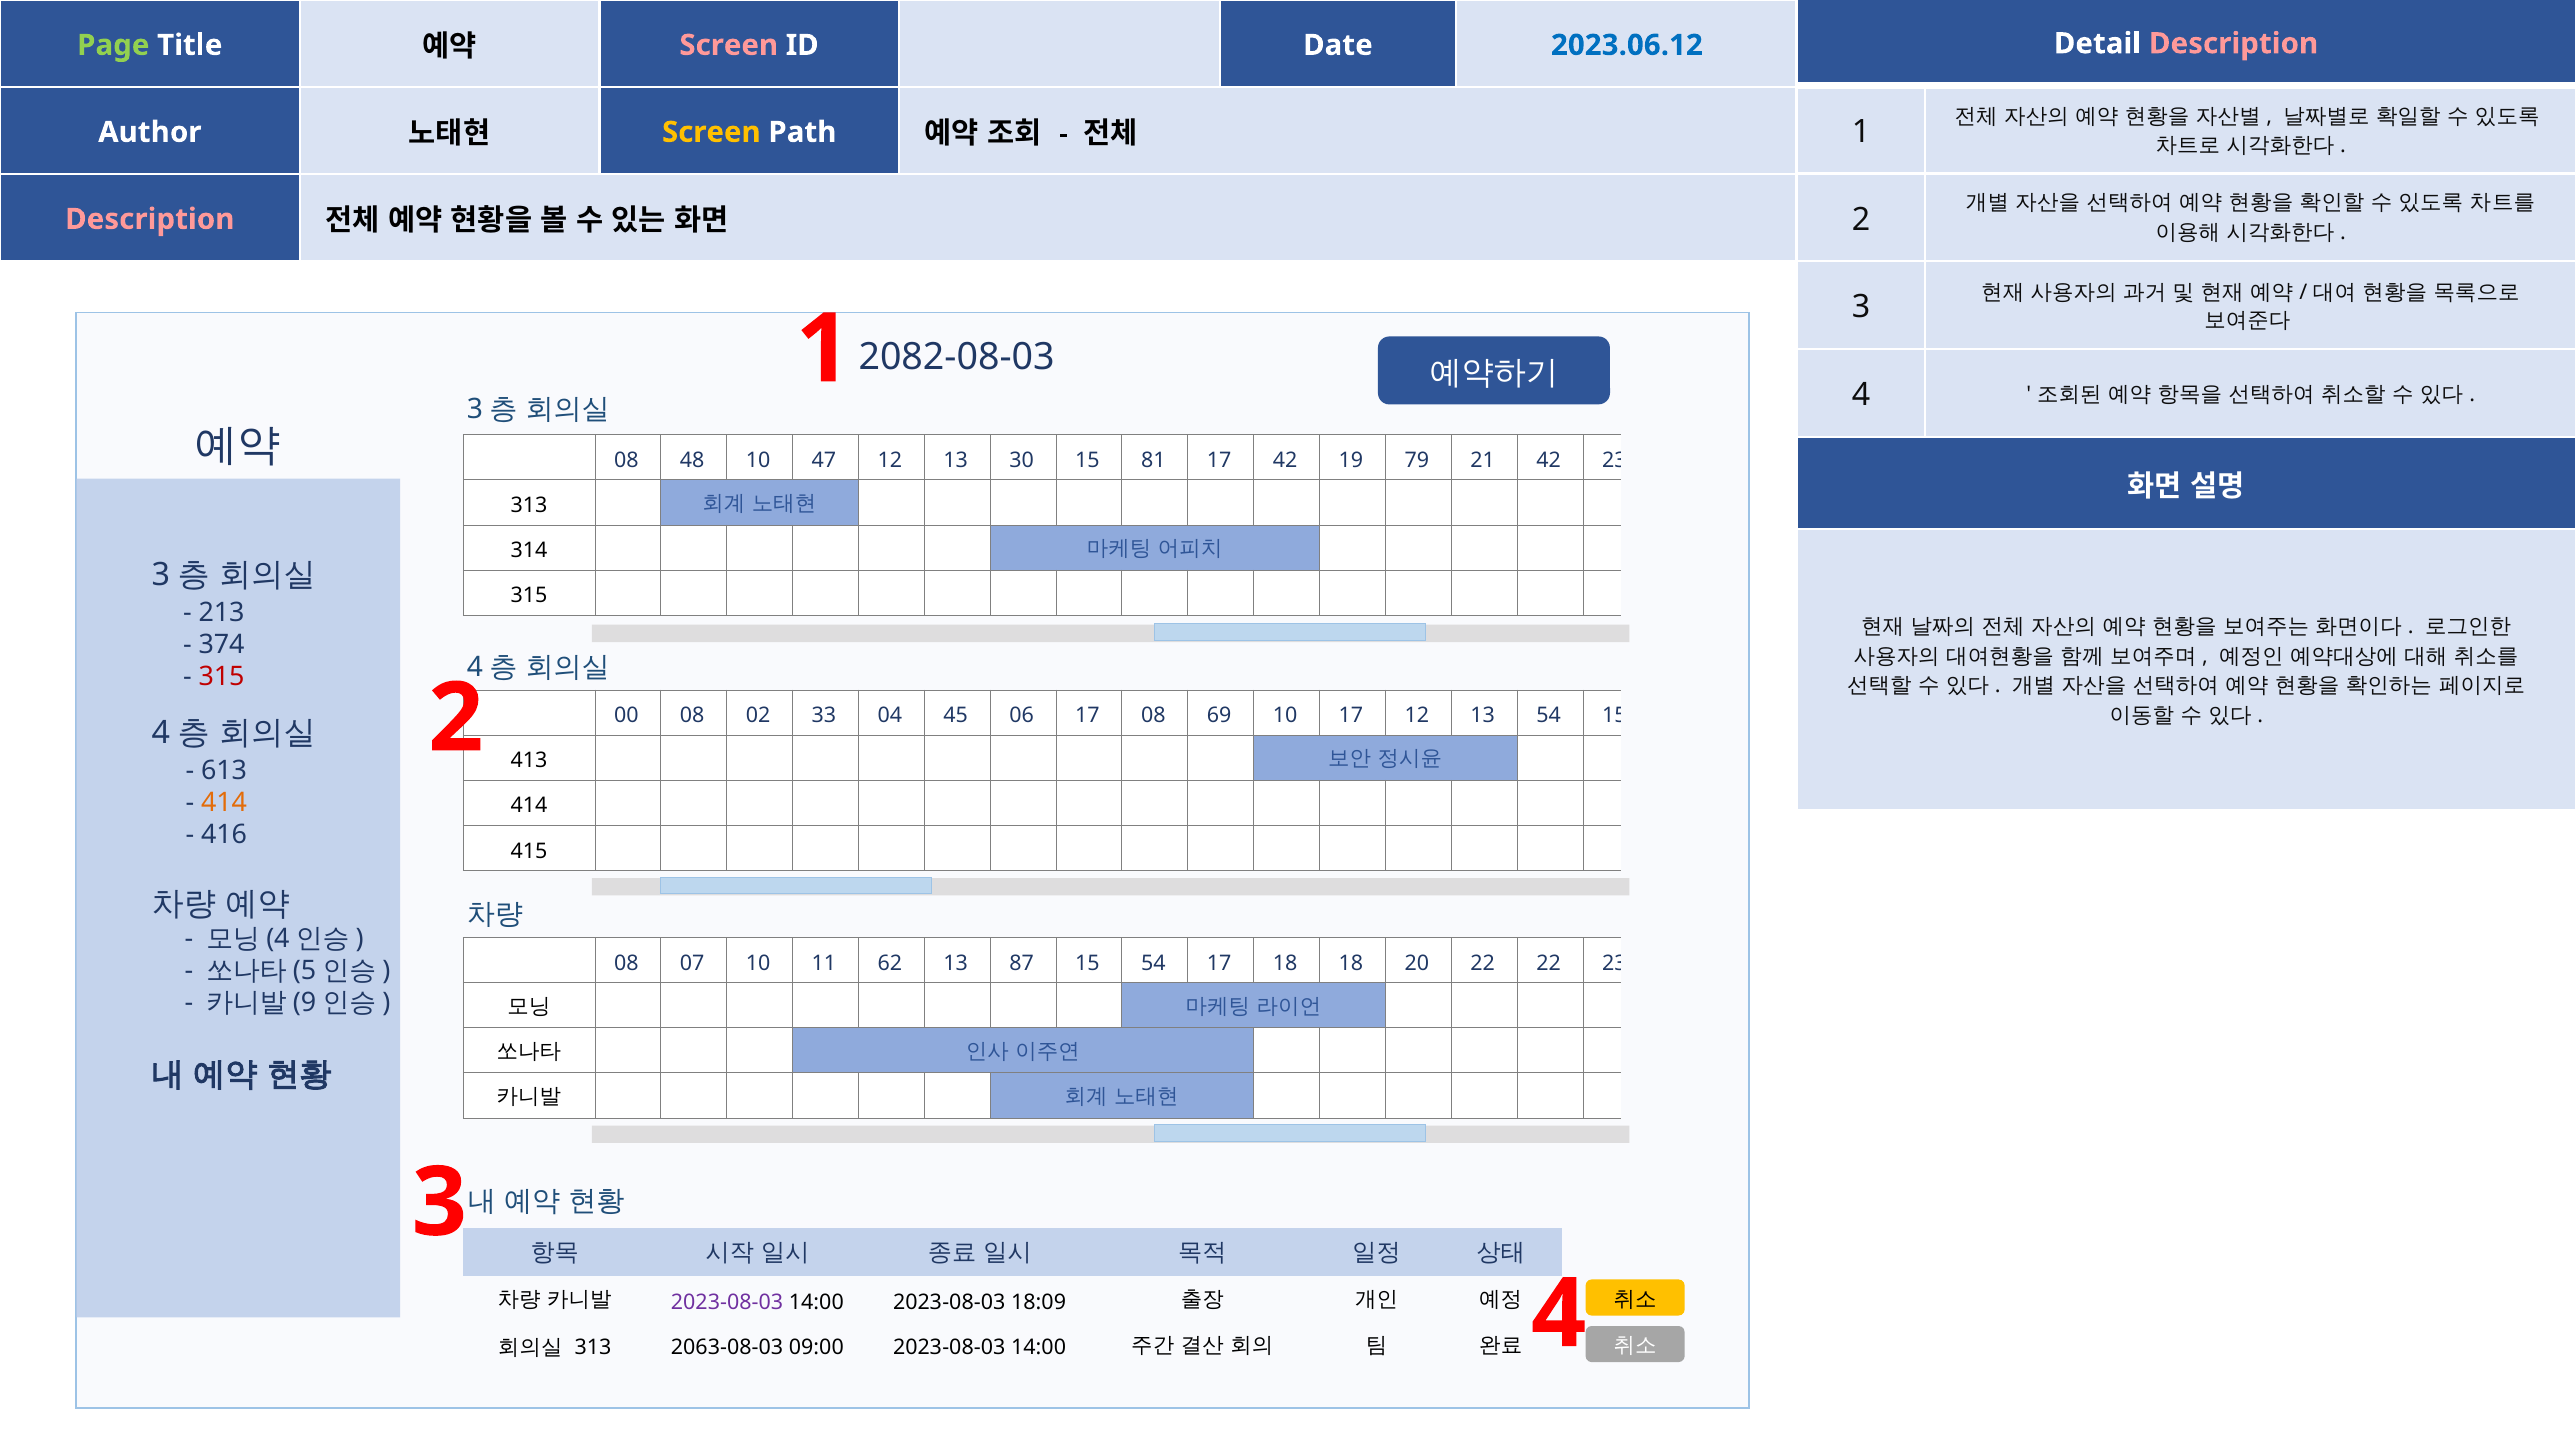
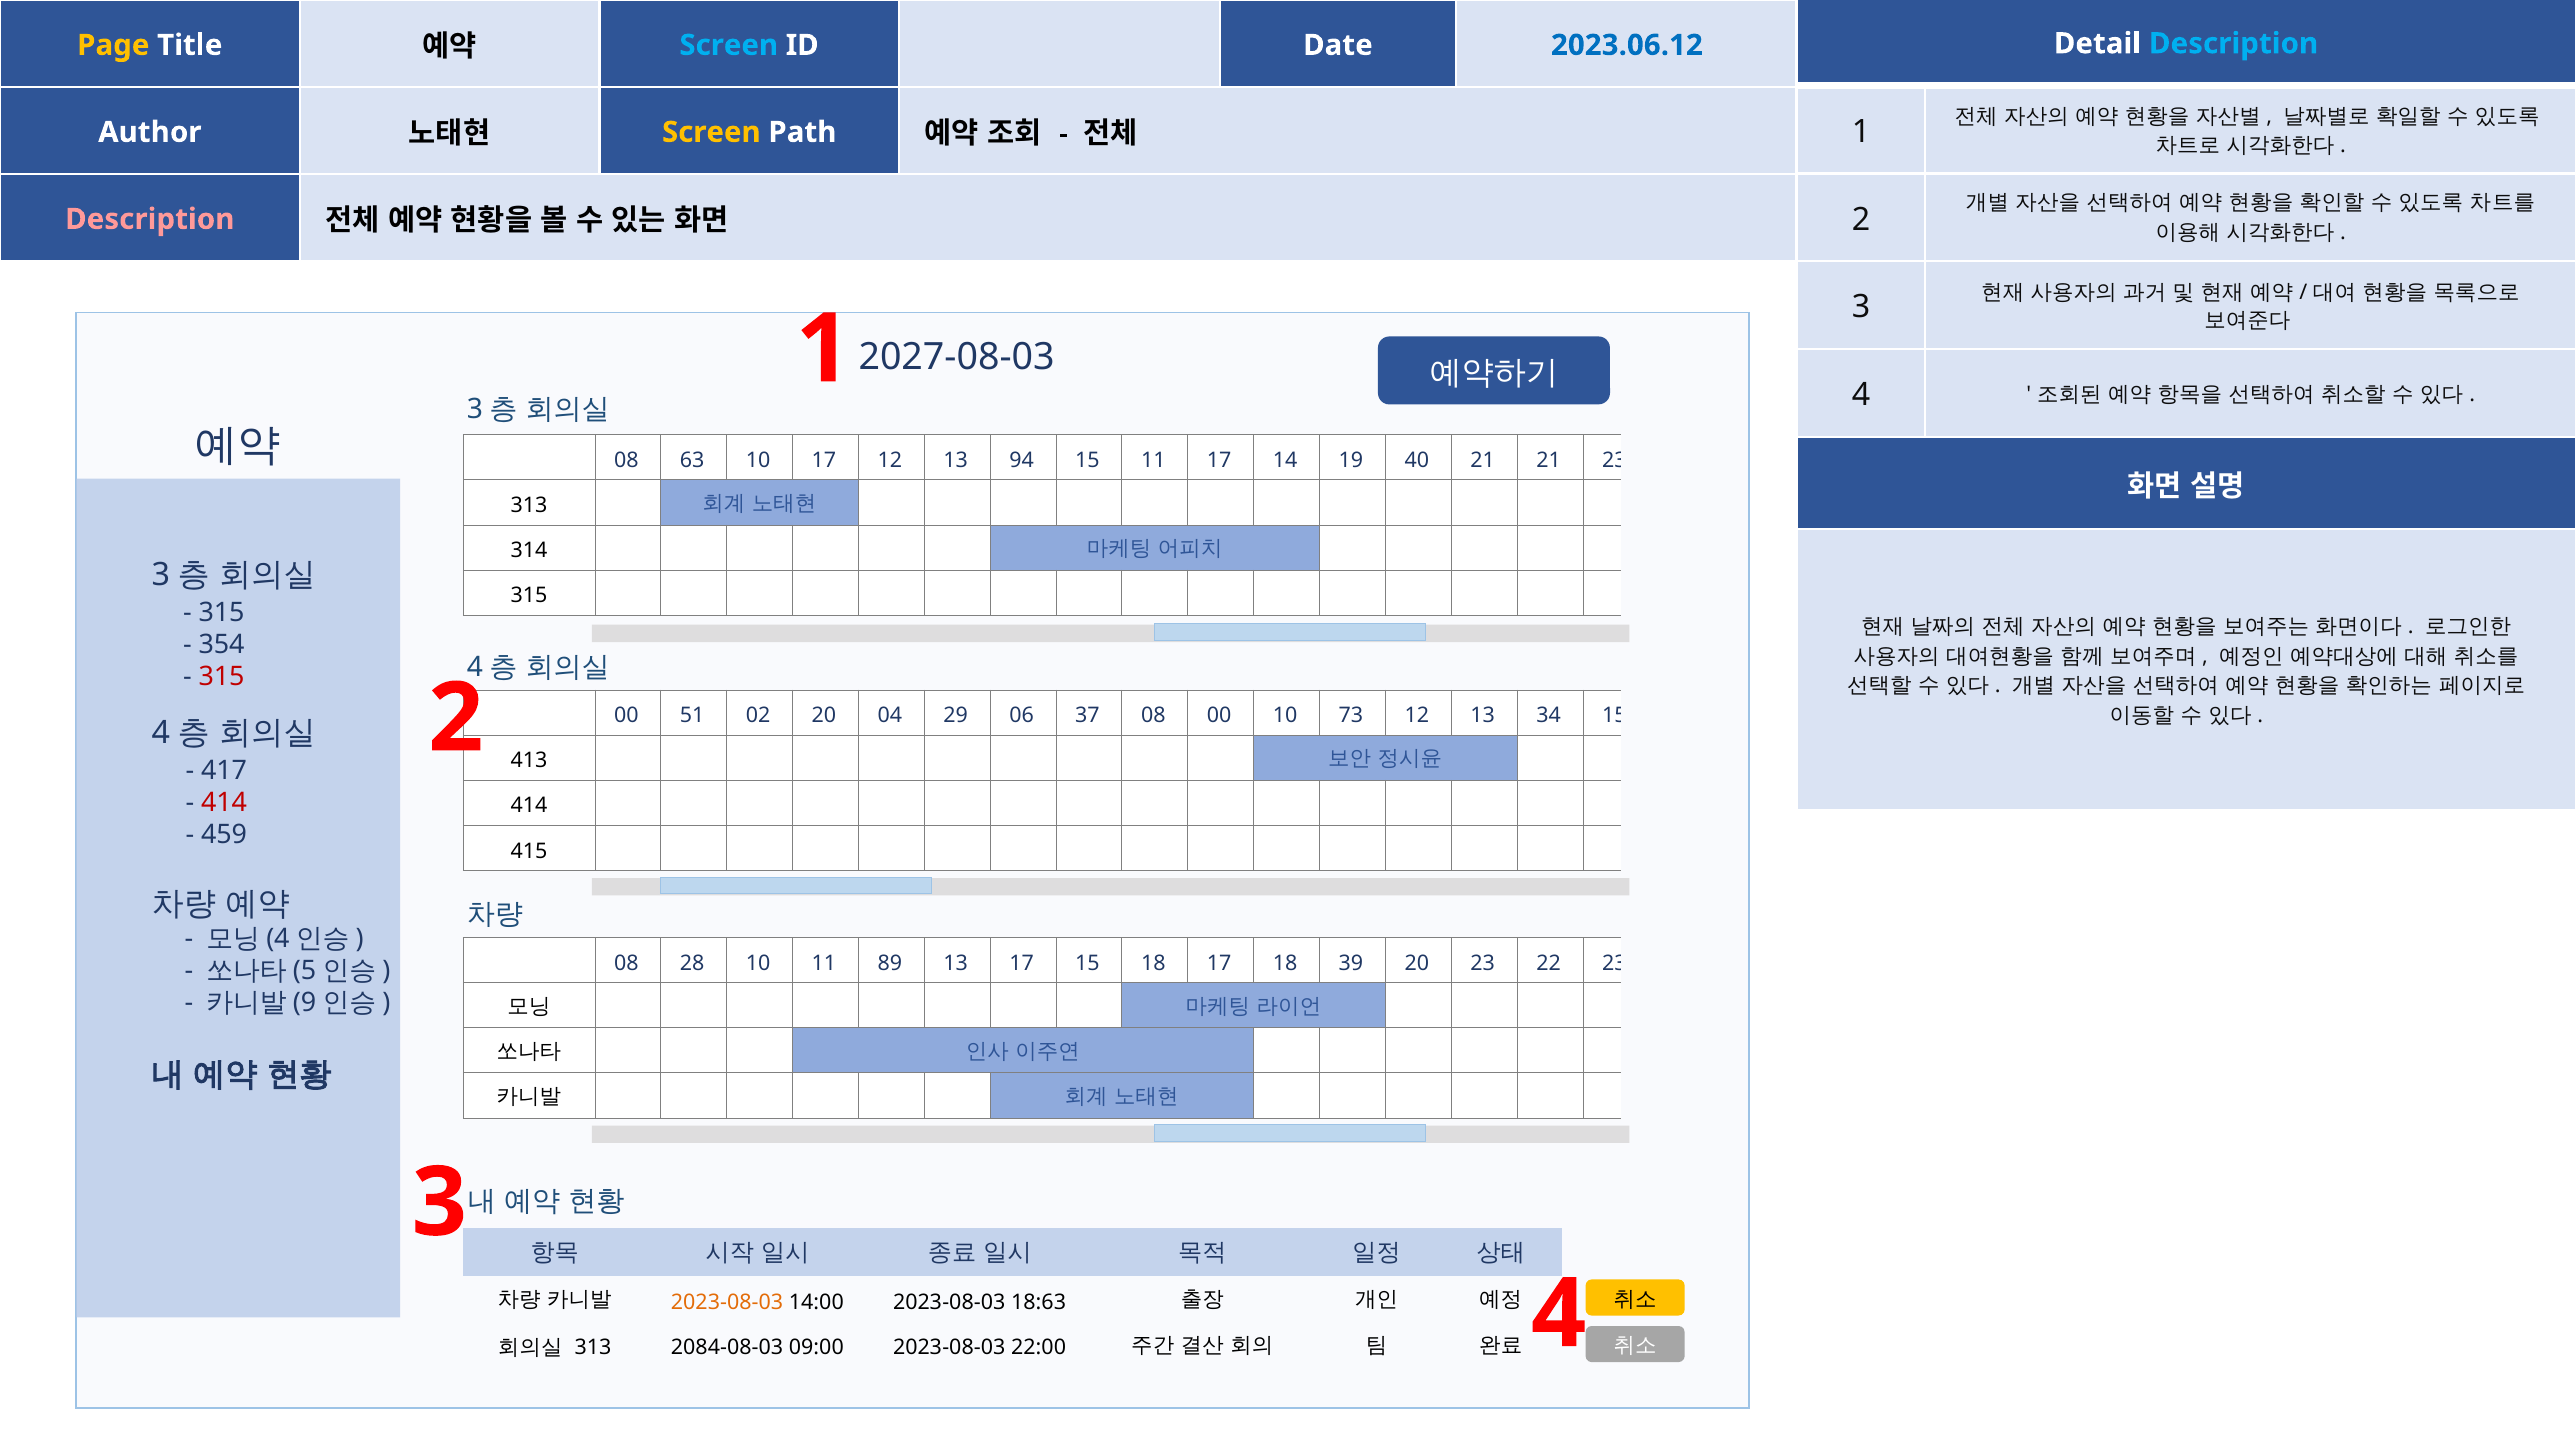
Description at (2234, 44) colour: pink -> light blue
Page colour: light green -> yellow
Screen at (729, 45) colour: pink -> light blue
2082-08-03: 2082-08-03 -> 2027-08-03
48: 48 -> 63
10 47: 47 -> 17
30: 30 -> 94
15 81: 81 -> 11
17 42: 42 -> 14
79: 79 -> 40
21 42: 42 -> 21
213 at (222, 612): 213 -> 315
374: 374 -> 354
00 08: 08 -> 51
02 33: 33 -> 20
45: 45 -> 29
06 17: 17 -> 37
08 69: 69 -> 00
10 17: 17 -> 73
13 54: 54 -> 34
613: 613 -> 417
414 at (224, 802) colour: orange -> red
416: 416 -> 459
07: 07 -> 28
62: 62 -> 89
13 87: 87 -> 17
15 54: 54 -> 18
18 18: 18 -> 39
20 22: 22 -> 23
2023-08-03 at (727, 1302) colour: purple -> orange
18:09: 18:09 -> 18:63
2063-08-03: 2063-08-03 -> 2084-08-03
09:00 2023-08-03 14:00: 14:00 -> 22:00
